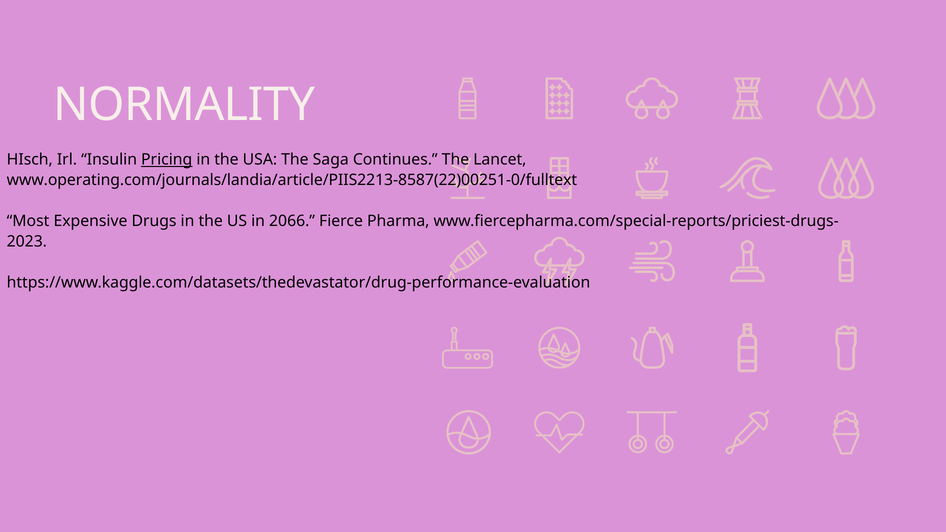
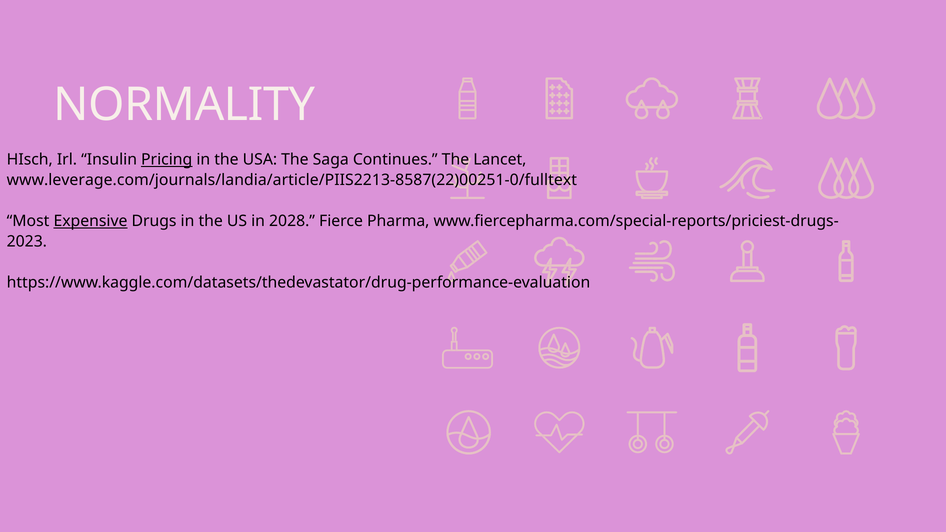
www.operating.com/journals/landia/article/PIIS2213-8587(22)00251-0/fulltext: www.operating.com/journals/landia/article/PIIS2213-8587(22)00251-0/fulltext -> www.leverage.com/journals/landia/article/PIIS2213-8587(22)00251-0/fulltext
Expensive underline: none -> present
2066: 2066 -> 2028
